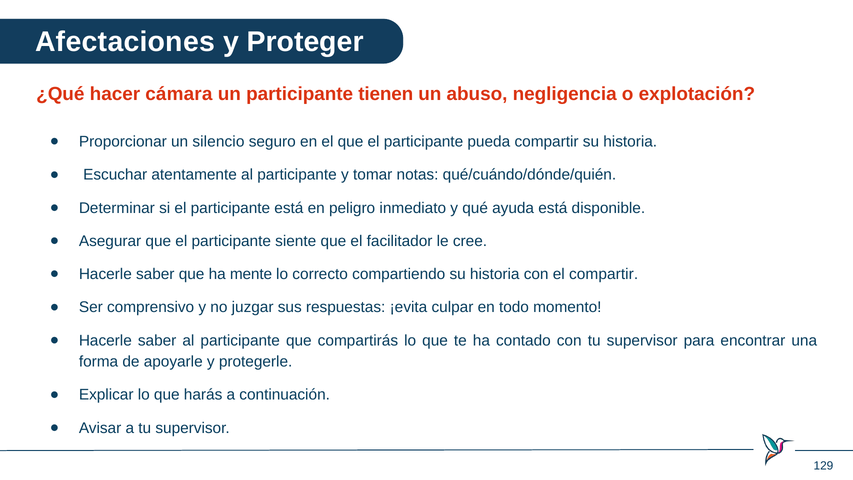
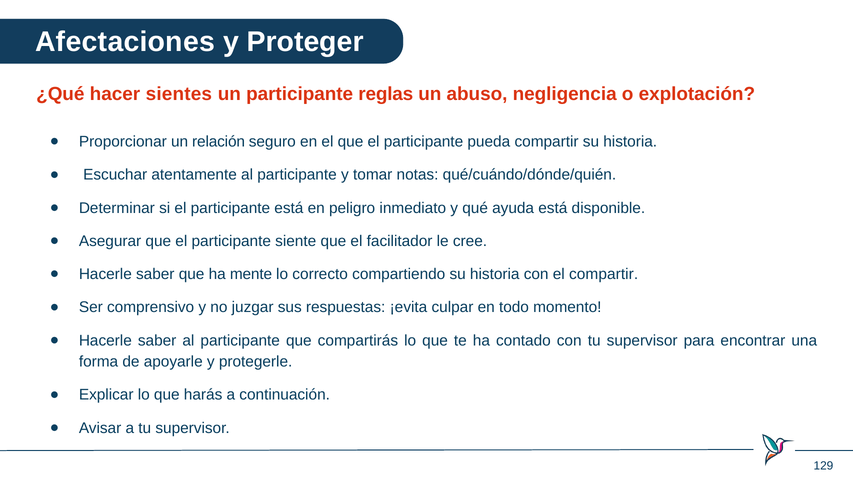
cámara: cámara -> sientes
tienen: tienen -> reglas
silencio: silencio -> relación
